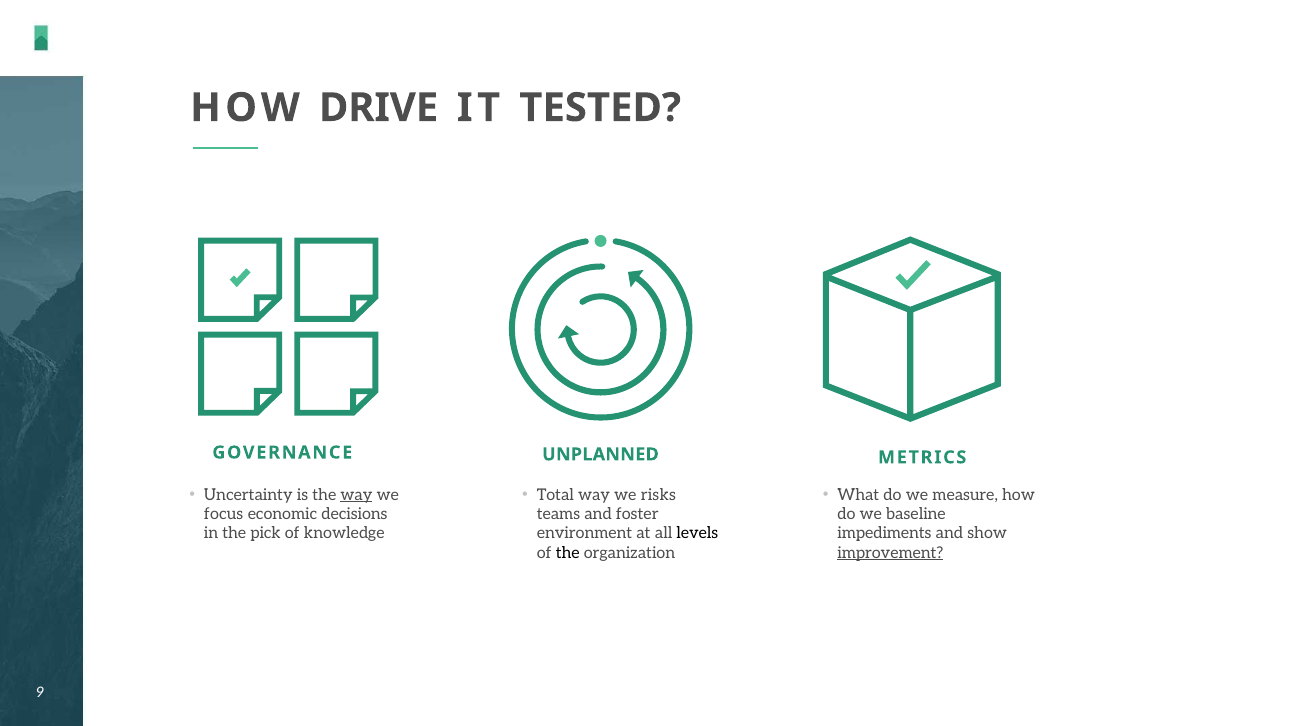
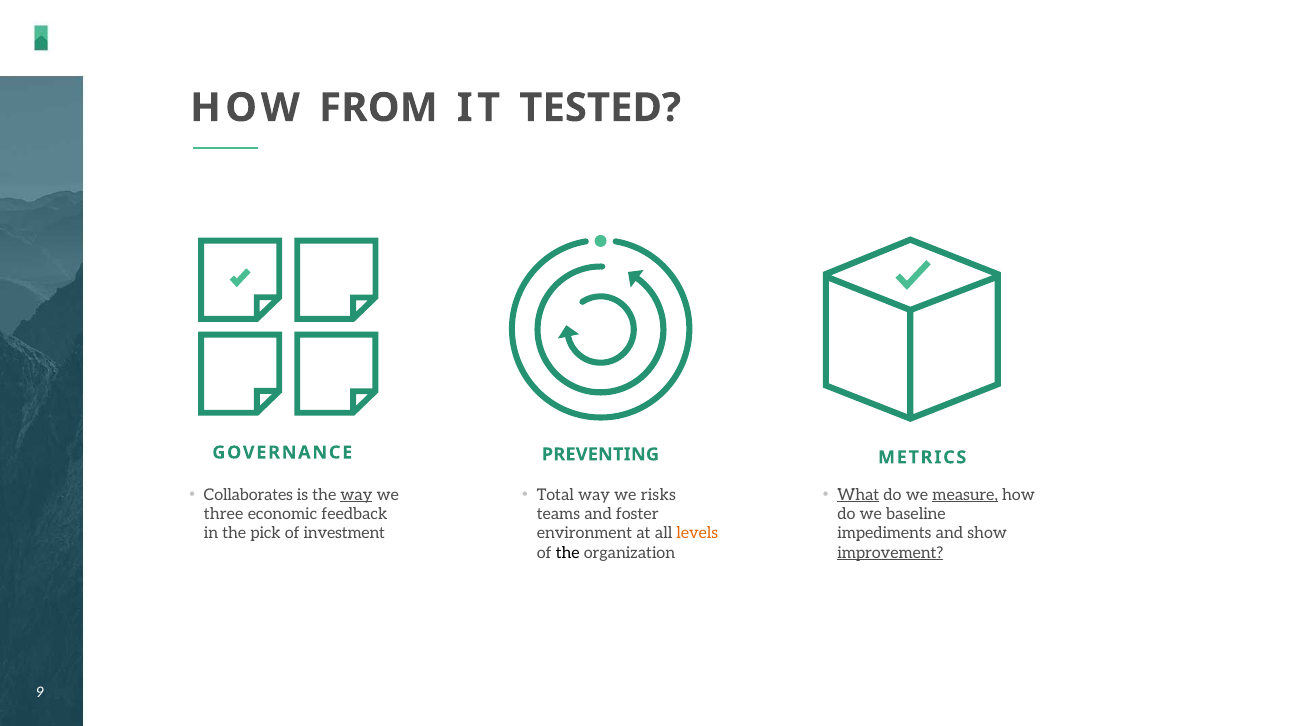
DRIVE: DRIVE -> FROM
UNPLANNED: UNPLANNED -> PREVENTING
Uncertainty: Uncertainty -> Collaborates
What underline: none -> present
measure underline: none -> present
focus: focus -> three
decisions: decisions -> feedback
knowledge: knowledge -> investment
levels colour: black -> orange
